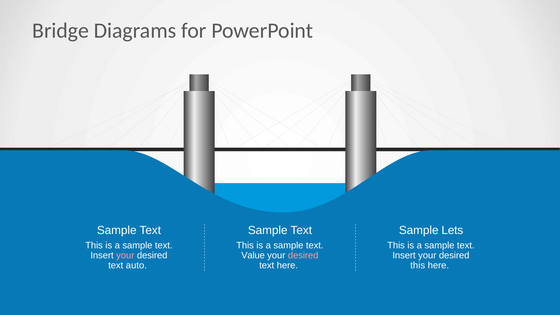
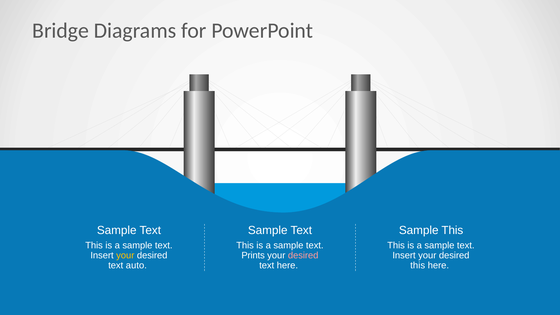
Sample Lets: Lets -> This
your at (125, 255) colour: pink -> yellow
Value: Value -> Prints
